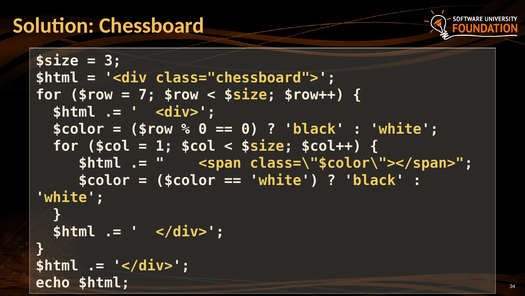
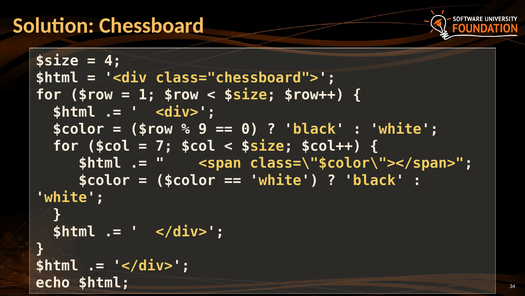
3: 3 -> 4
7: 7 -> 1
0 at (203, 129): 0 -> 9
1: 1 -> 7
